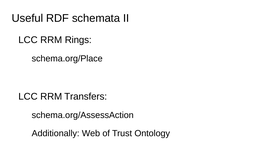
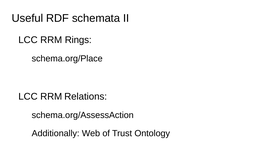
Transfers: Transfers -> Relations
